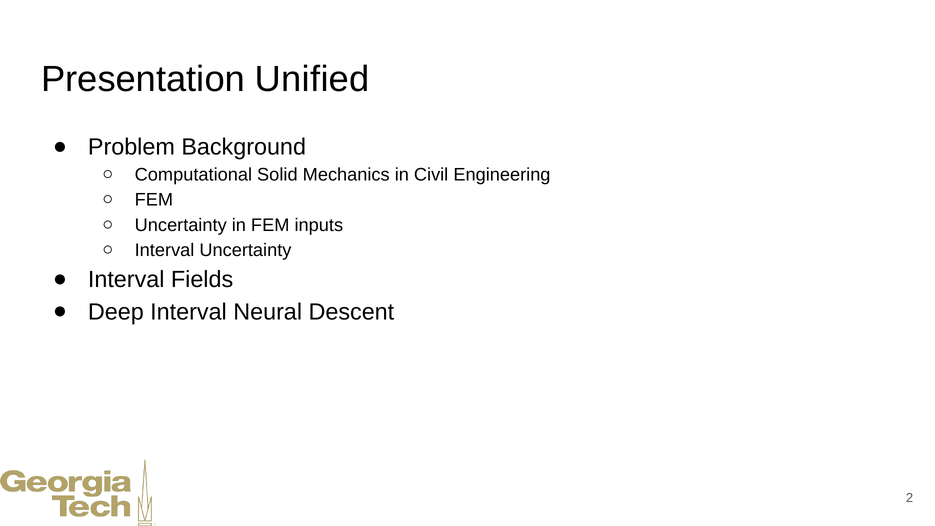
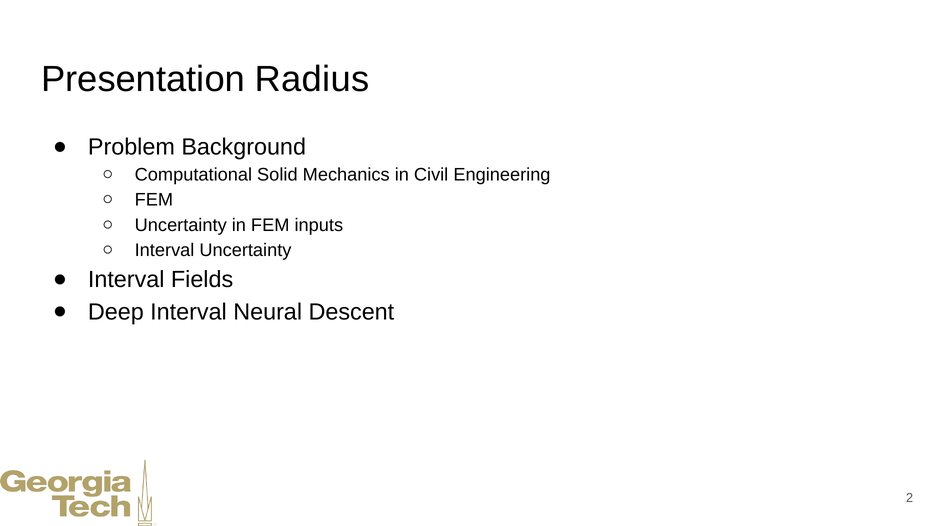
Unified: Unified -> Radius
